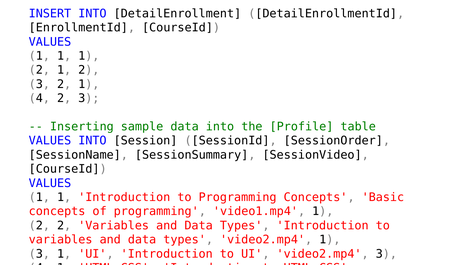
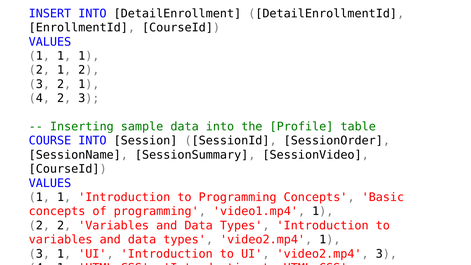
VALUES at (50, 141): VALUES -> COURSE
